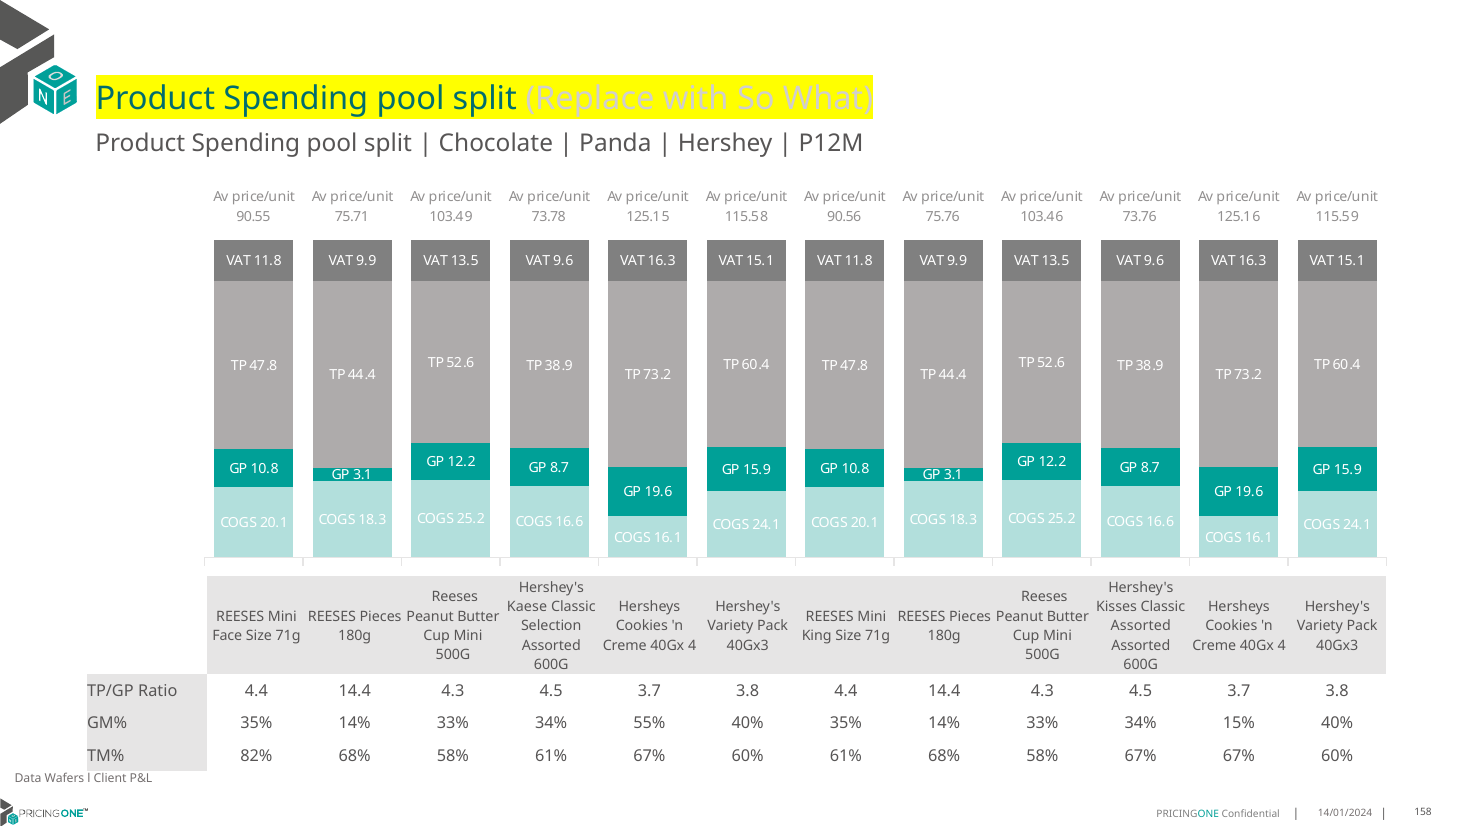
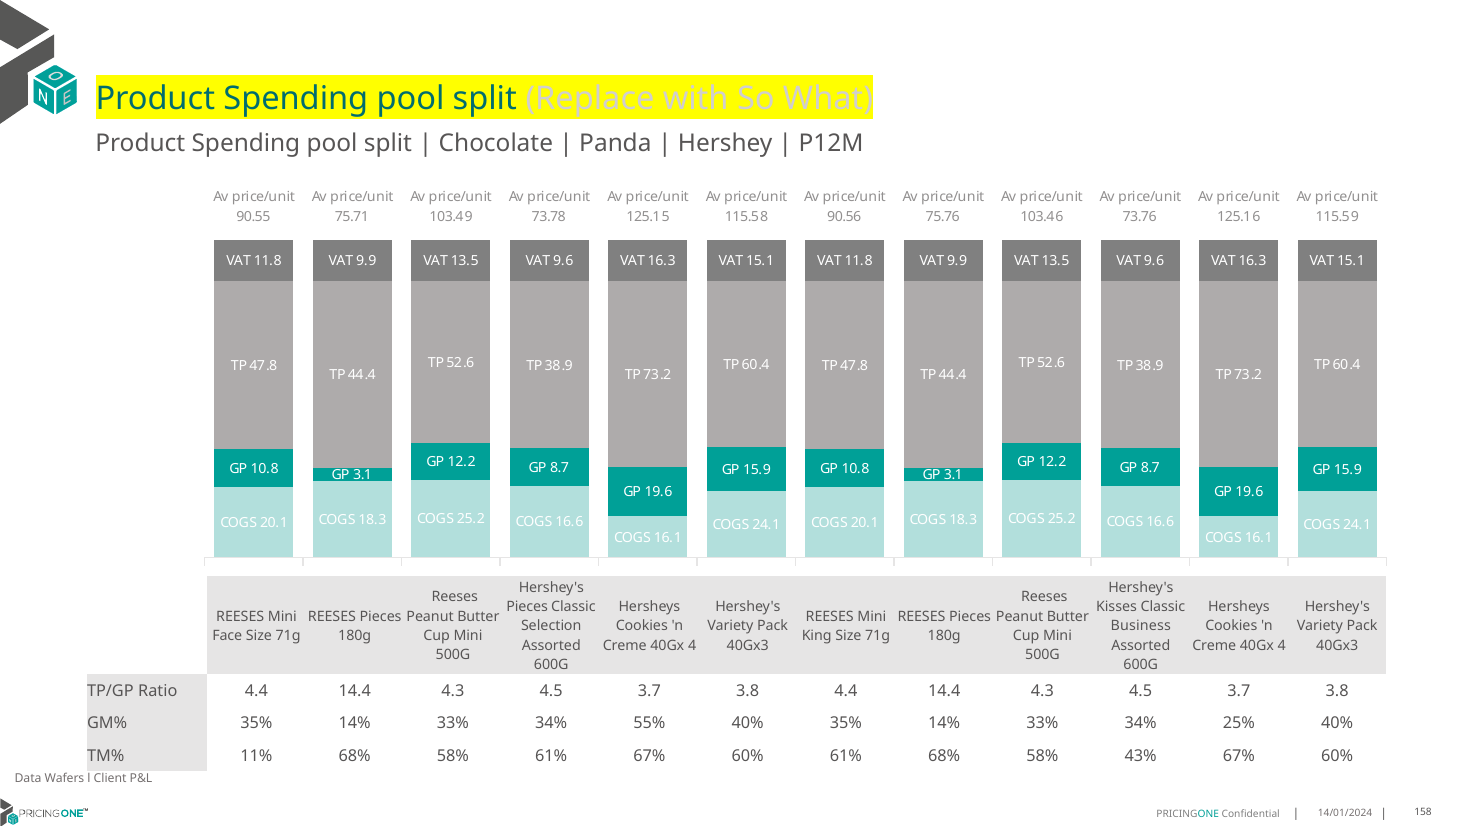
Kaese at (527, 607): Kaese -> Pieces
Assorted at (1141, 626): Assorted -> Business
15%: 15% -> 25%
82%: 82% -> 11%
58% 67%: 67% -> 43%
